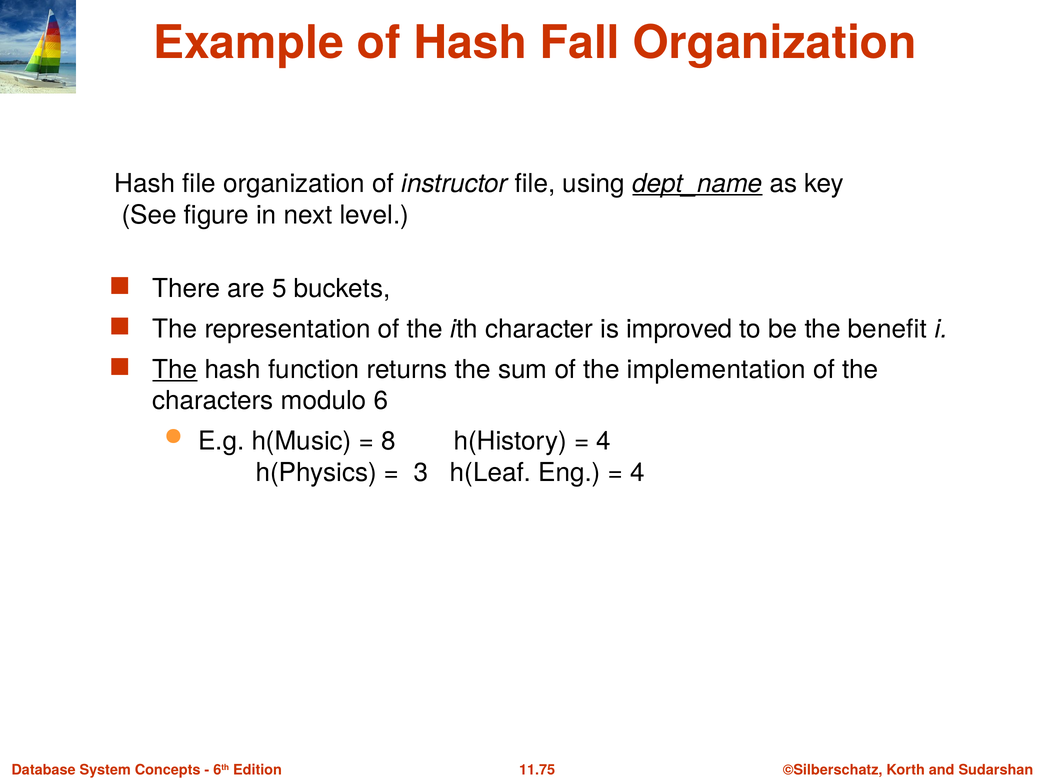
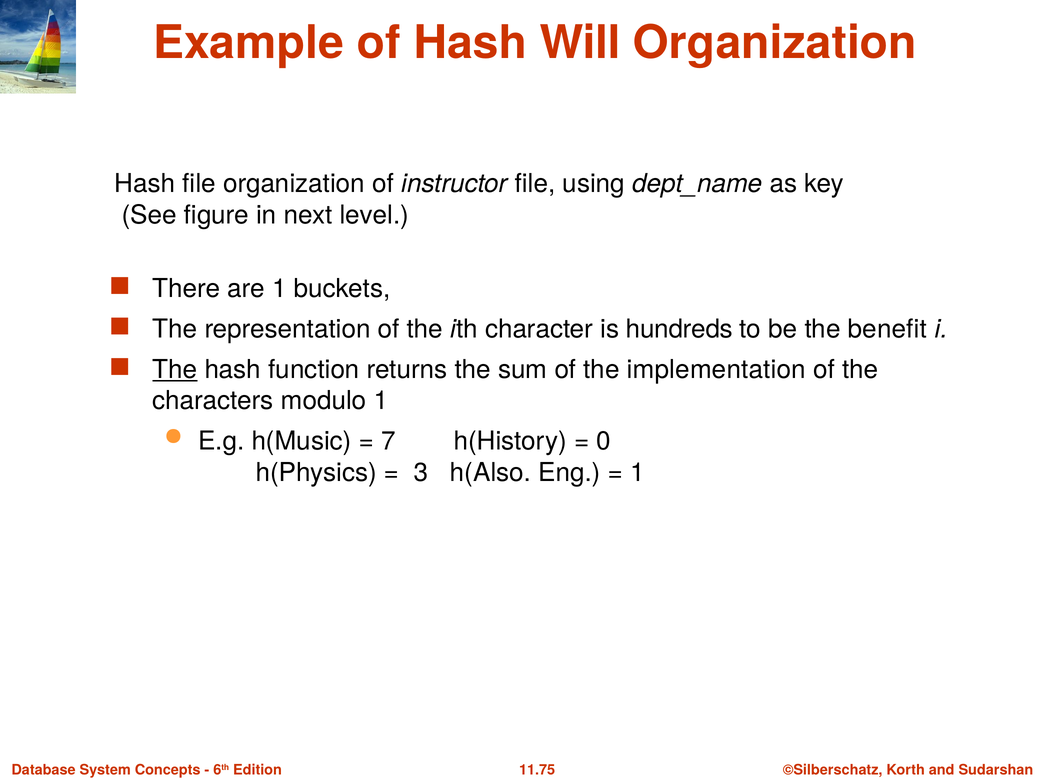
Fall: Fall -> Will
dept_name underline: present -> none
are 5: 5 -> 1
improved: improved -> hundreds
modulo 6: 6 -> 1
8: 8 -> 7
4 at (604, 441): 4 -> 0
h(Leaf: h(Leaf -> h(Also
4 at (638, 473): 4 -> 1
